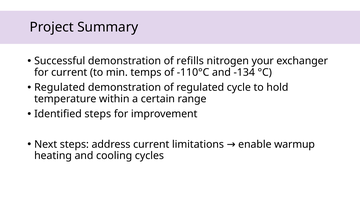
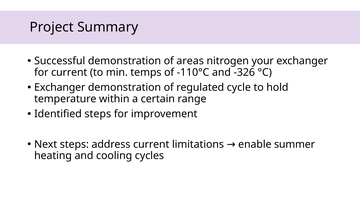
refills: refills -> areas
-134: -134 -> -326
Regulated at (60, 87): Regulated -> Exchanger
warmup: warmup -> summer
